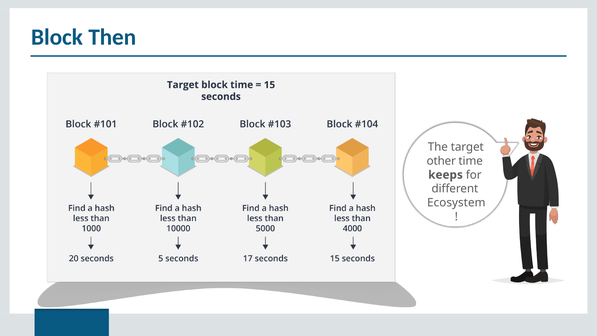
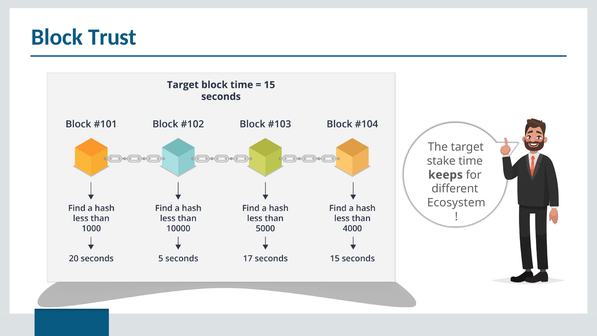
Then: Then -> Trust
other: other -> stake
